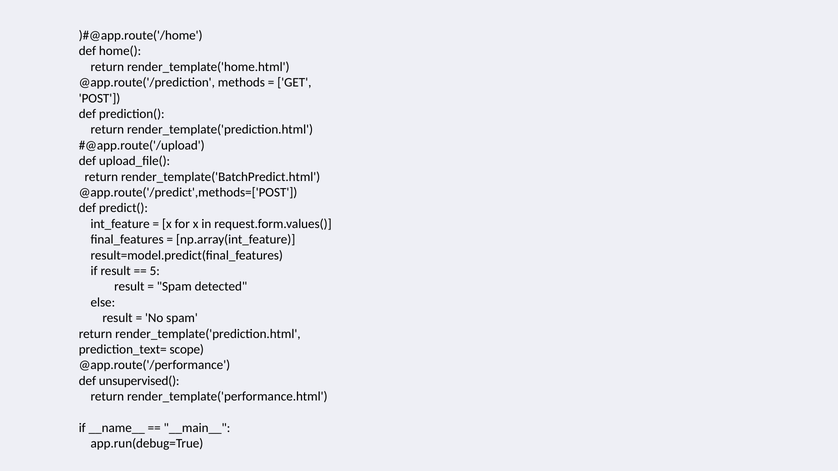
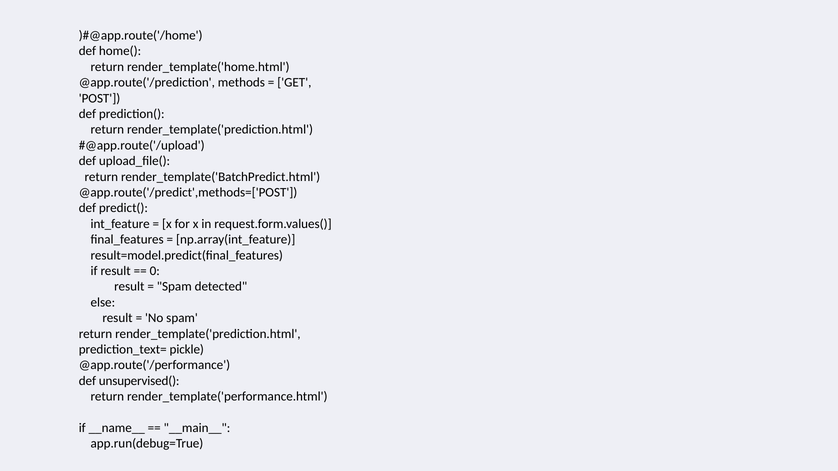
5: 5 -> 0
scope: scope -> pickle
